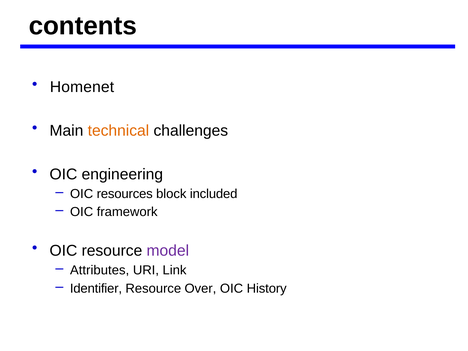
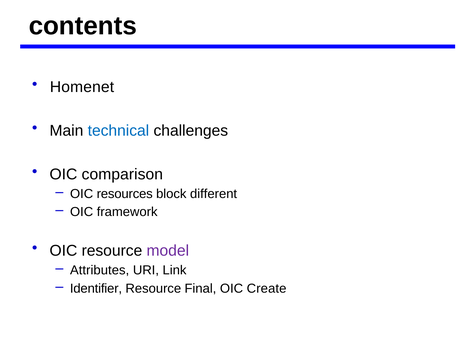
technical colour: orange -> blue
engineering: engineering -> comparison
included: included -> different
Over: Over -> Final
History: History -> Create
